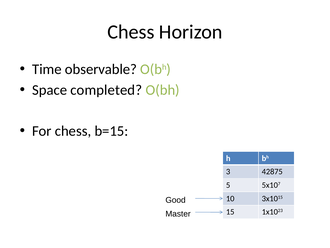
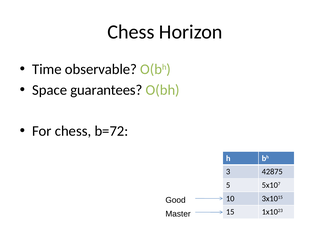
completed: completed -> guarantees
b=15: b=15 -> b=72
